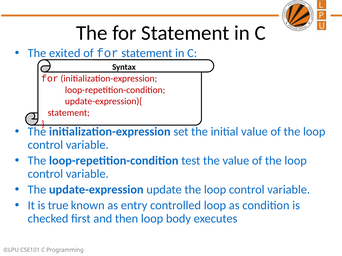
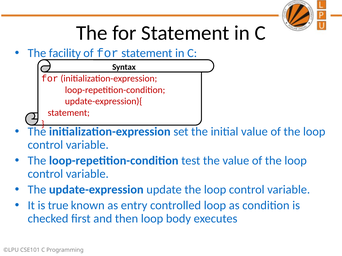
exited: exited -> facility
